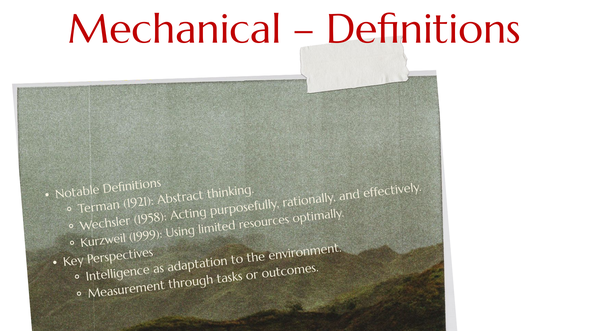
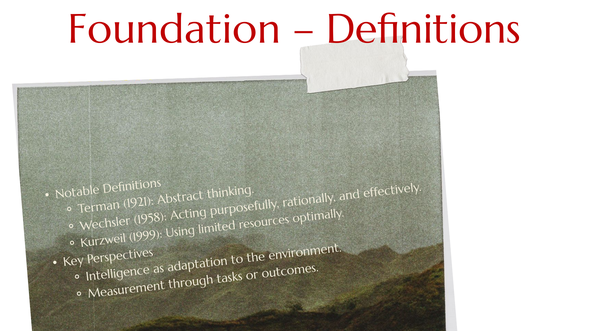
Mechanical: Mechanical -> Foundation
